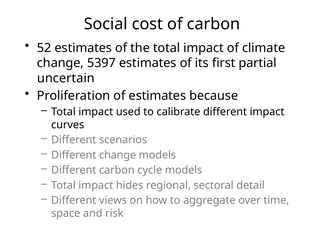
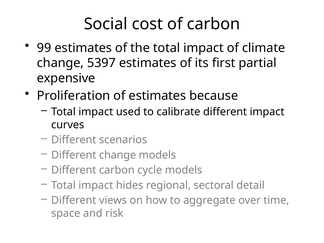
52: 52 -> 99
uncertain: uncertain -> expensive
